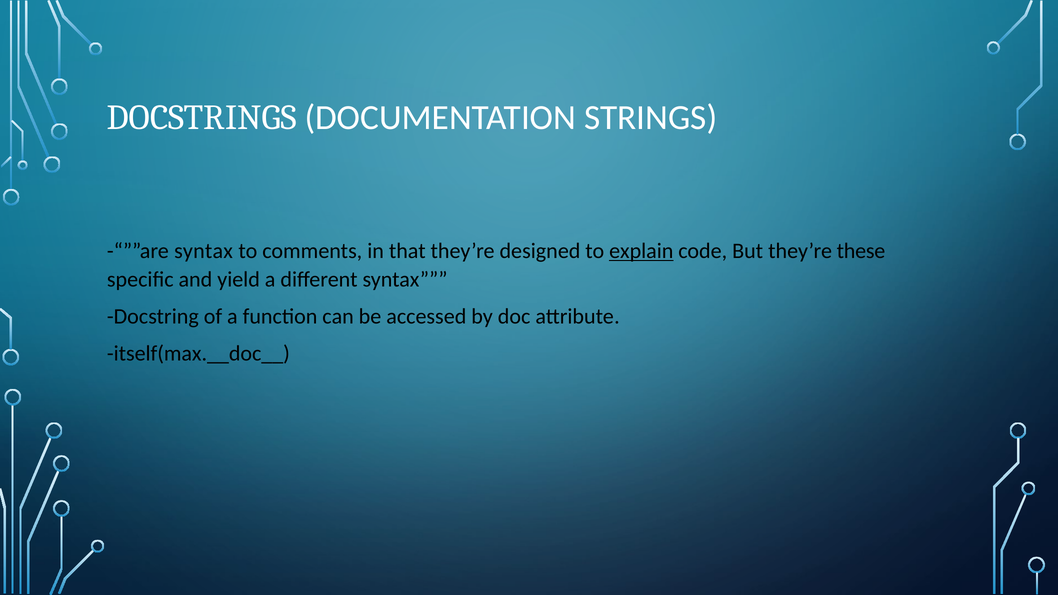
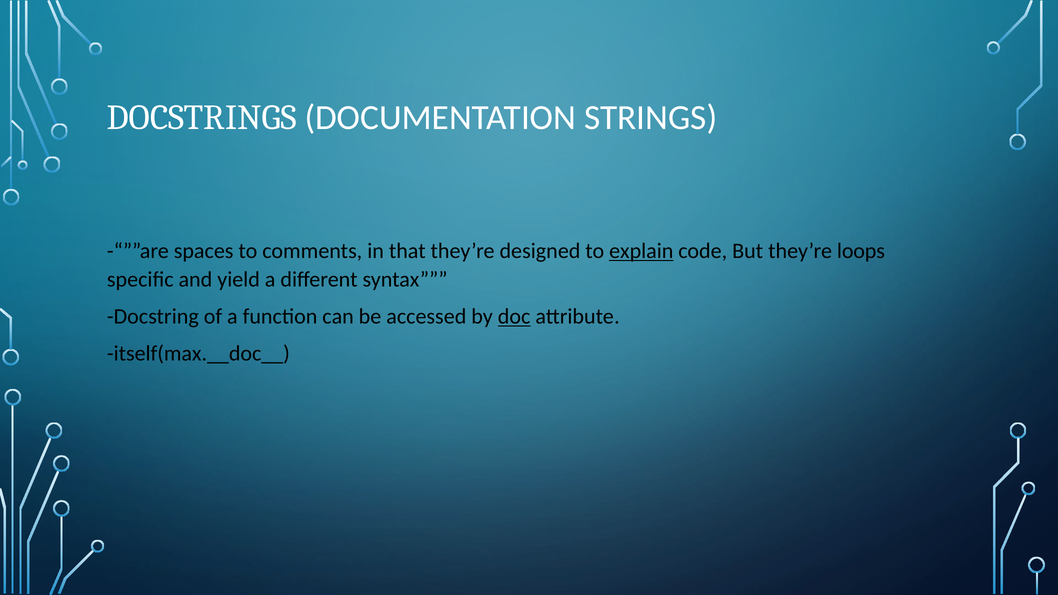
-“””are syntax: syntax -> spaces
these: these -> loops
doc underline: none -> present
